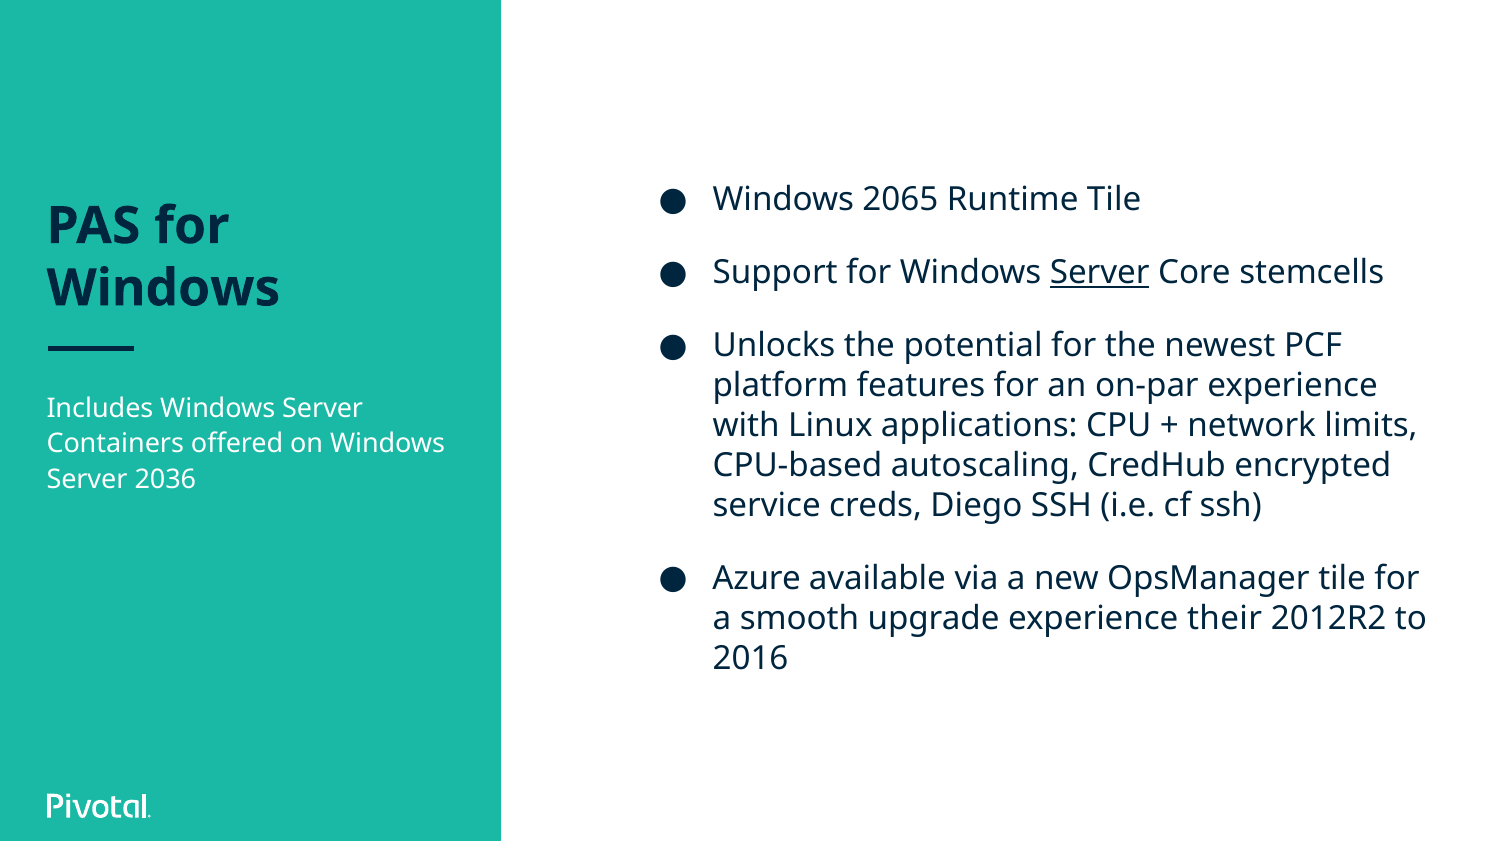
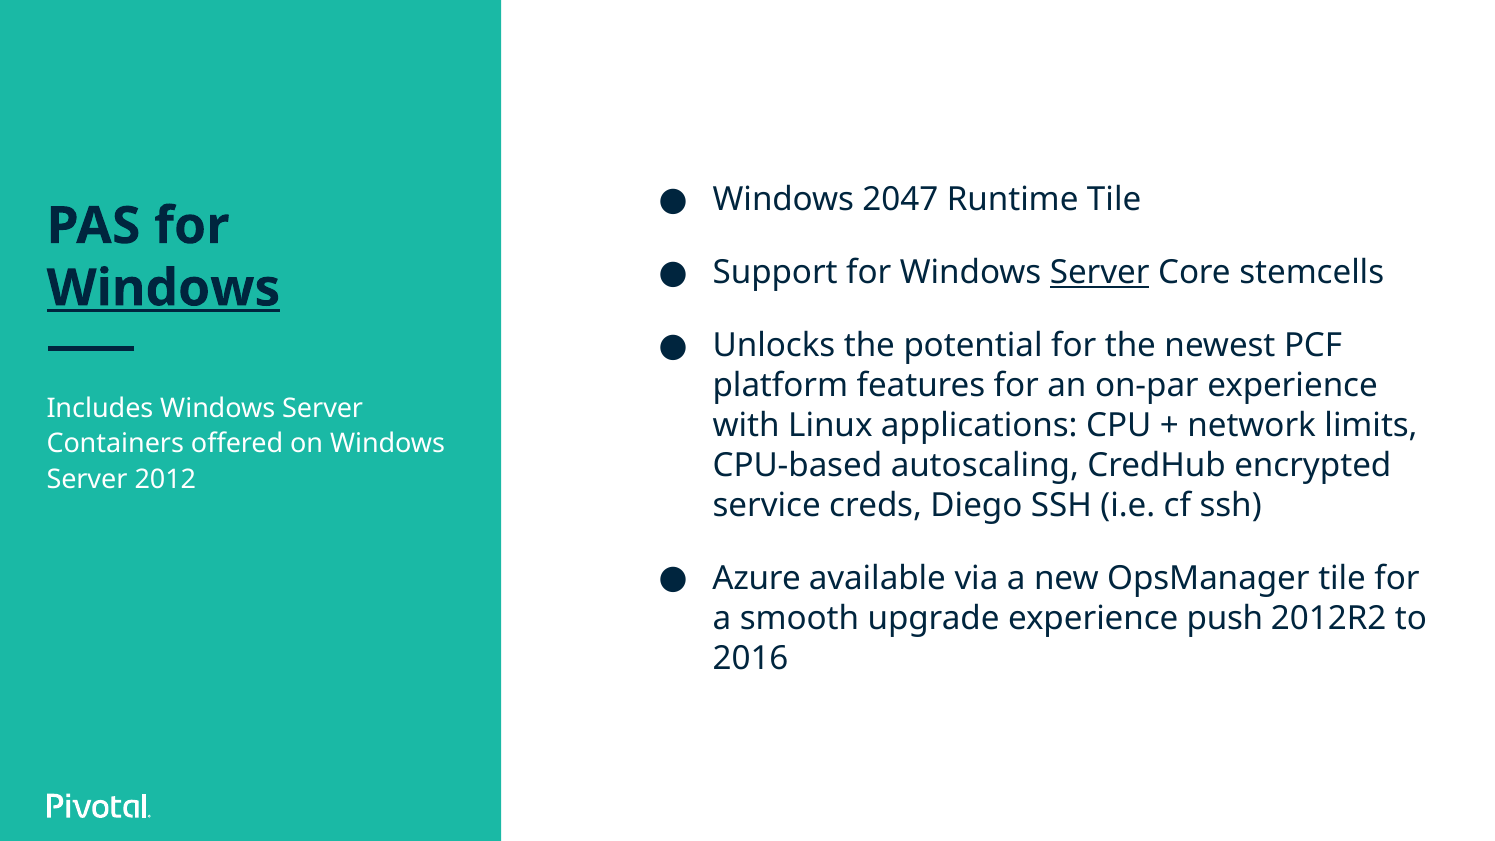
2065: 2065 -> 2047
Windows at (163, 288) underline: none -> present
2036: 2036 -> 2012
their: their -> push
